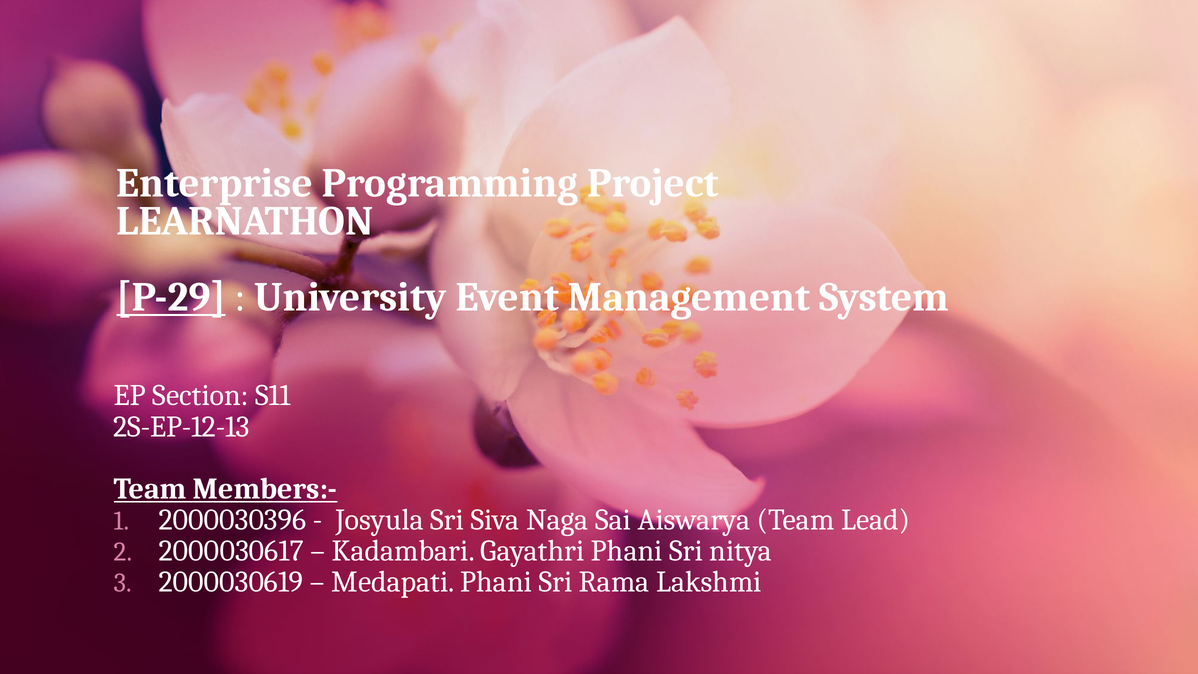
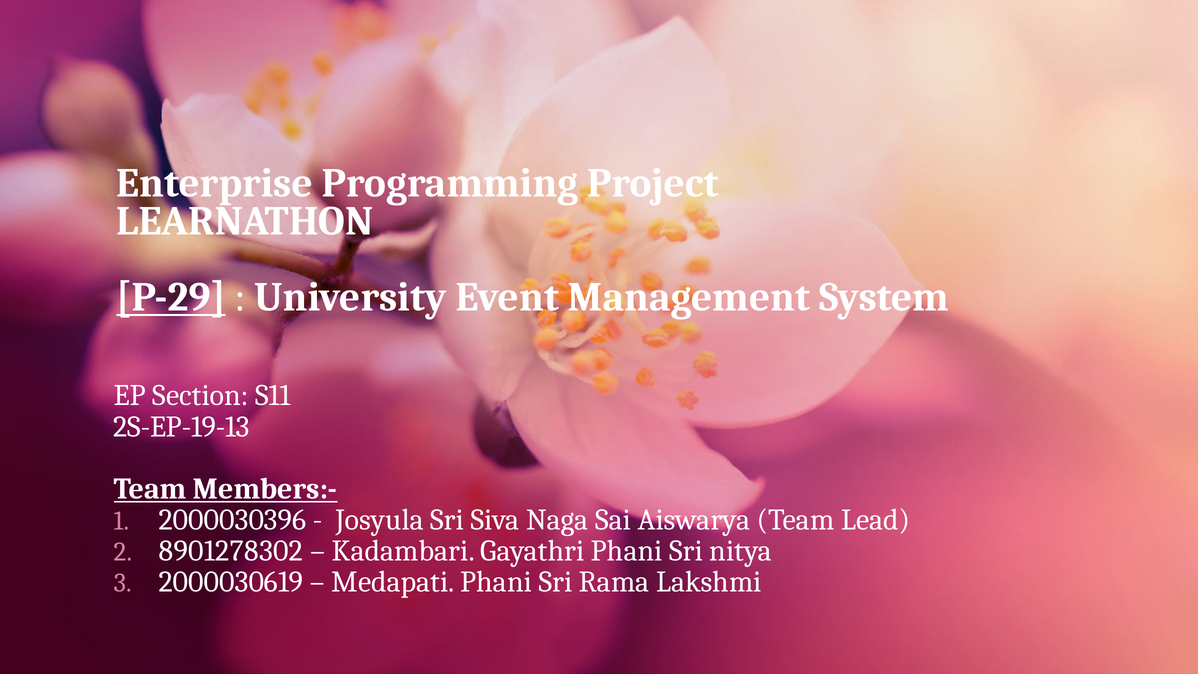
2S-EP-12-13: 2S-EP-12-13 -> 2S-EP-19-13
2000030617: 2000030617 -> 8901278302
